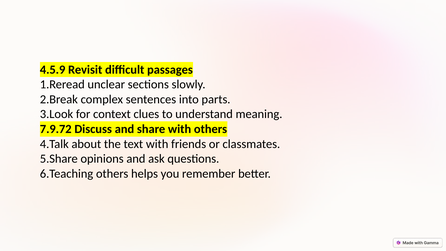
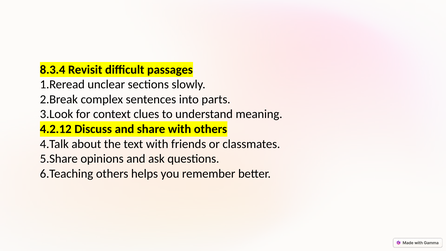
4.5.9: 4.5.9 -> 8.3.4
7.9.72: 7.9.72 -> 4.2.12
